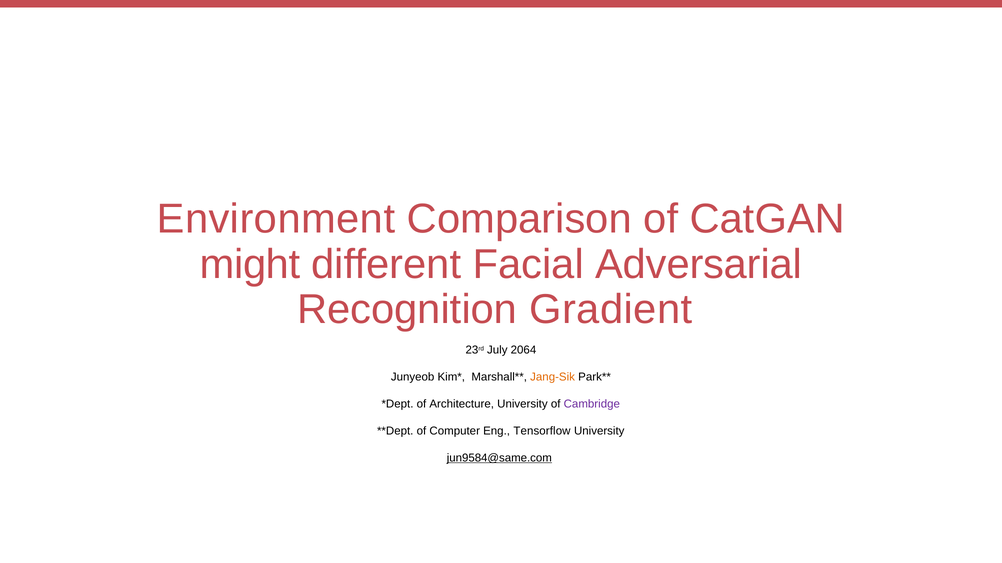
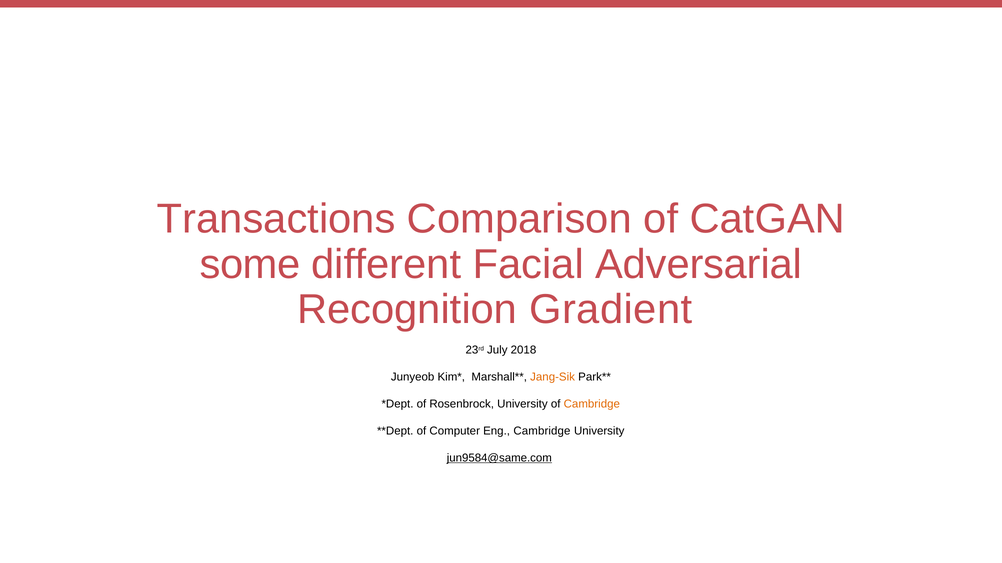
Environment: Environment -> Transactions
might: might -> some
2064: 2064 -> 2018
Architecture: Architecture -> Rosenbrock
Cambridge at (592, 404) colour: purple -> orange
Eng Tensorflow: Tensorflow -> Cambridge
